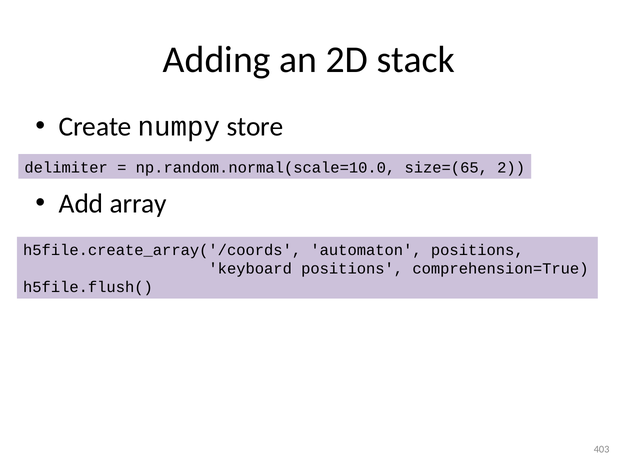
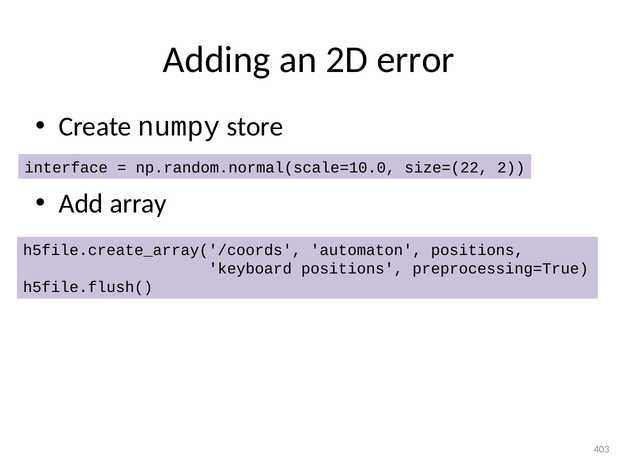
stack: stack -> error
delimiter: delimiter -> interface
size=(65: size=(65 -> size=(22
comprehension=True: comprehension=True -> preprocessing=True
